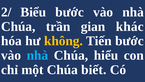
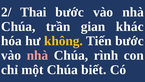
Biểu: Biểu -> Thai
nhà at (37, 55) colour: light blue -> pink
hiểu: hiểu -> rình
